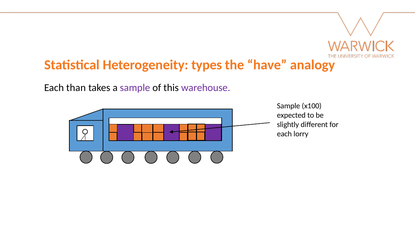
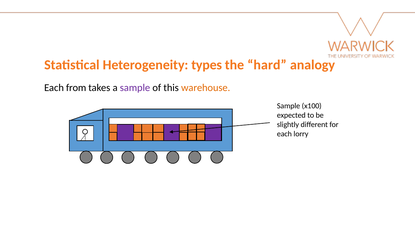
have: have -> hard
than: than -> from
warehouse colour: purple -> orange
